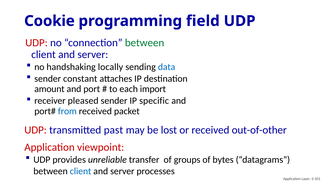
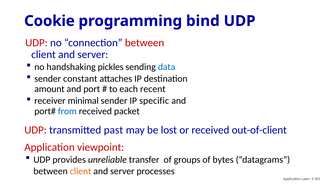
field: field -> bind
between at (145, 43) colour: green -> red
locally: locally -> pickles
import: import -> recent
pleased: pleased -> minimal
out-of-other: out-of-other -> out-of-client
client at (81, 171) colour: blue -> orange
